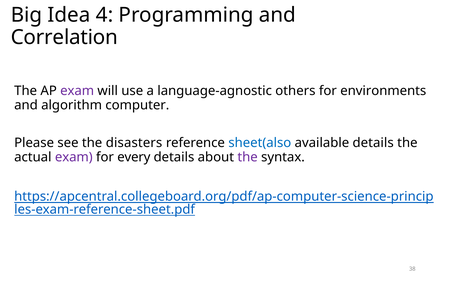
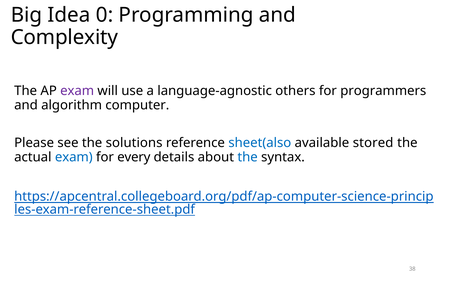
4: 4 -> 0
Correlation: Correlation -> Complexity
environments: environments -> programmers
disasters: disasters -> solutions
available details: details -> stored
exam at (74, 157) colour: purple -> blue
the at (248, 157) colour: purple -> blue
